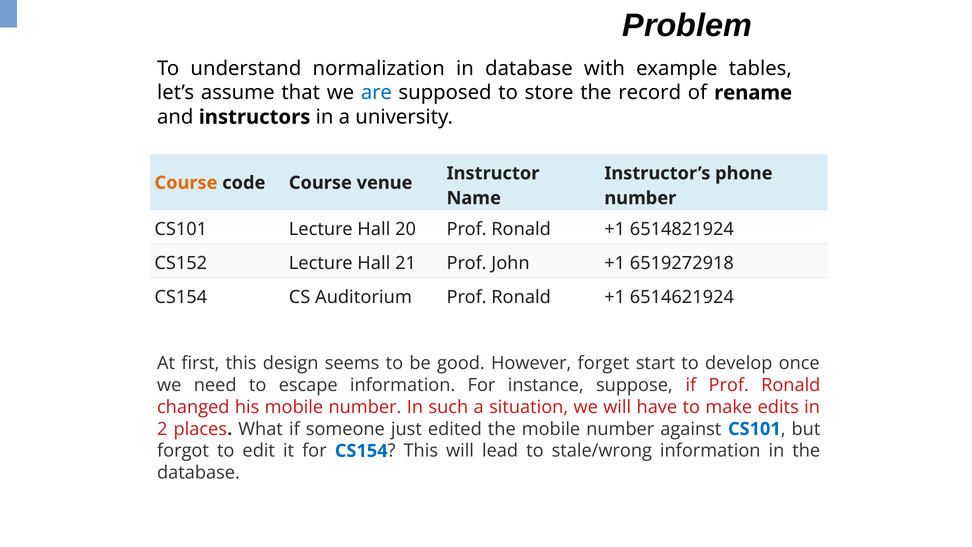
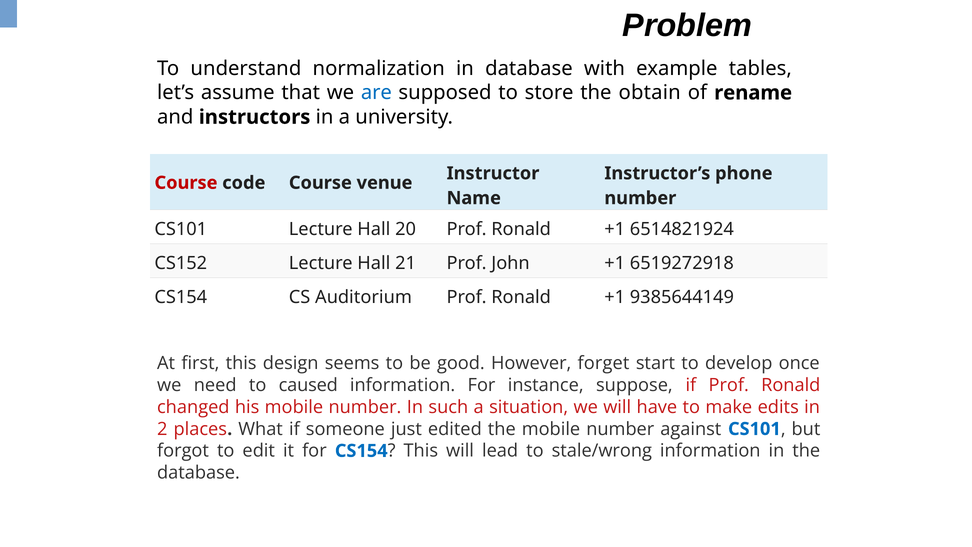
record: record -> obtain
Course at (186, 183) colour: orange -> red
6514621924: 6514621924 -> 9385644149
escape: escape -> caused
